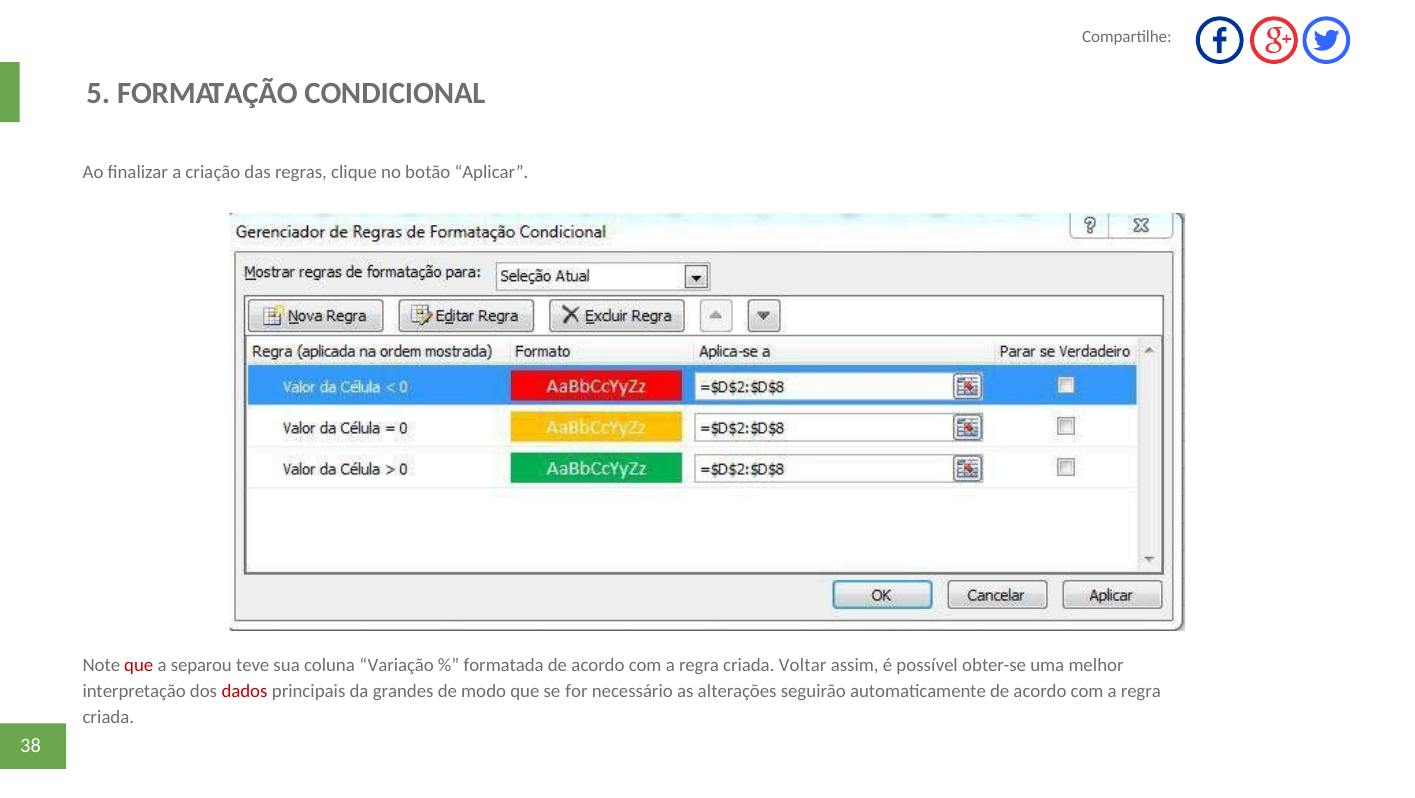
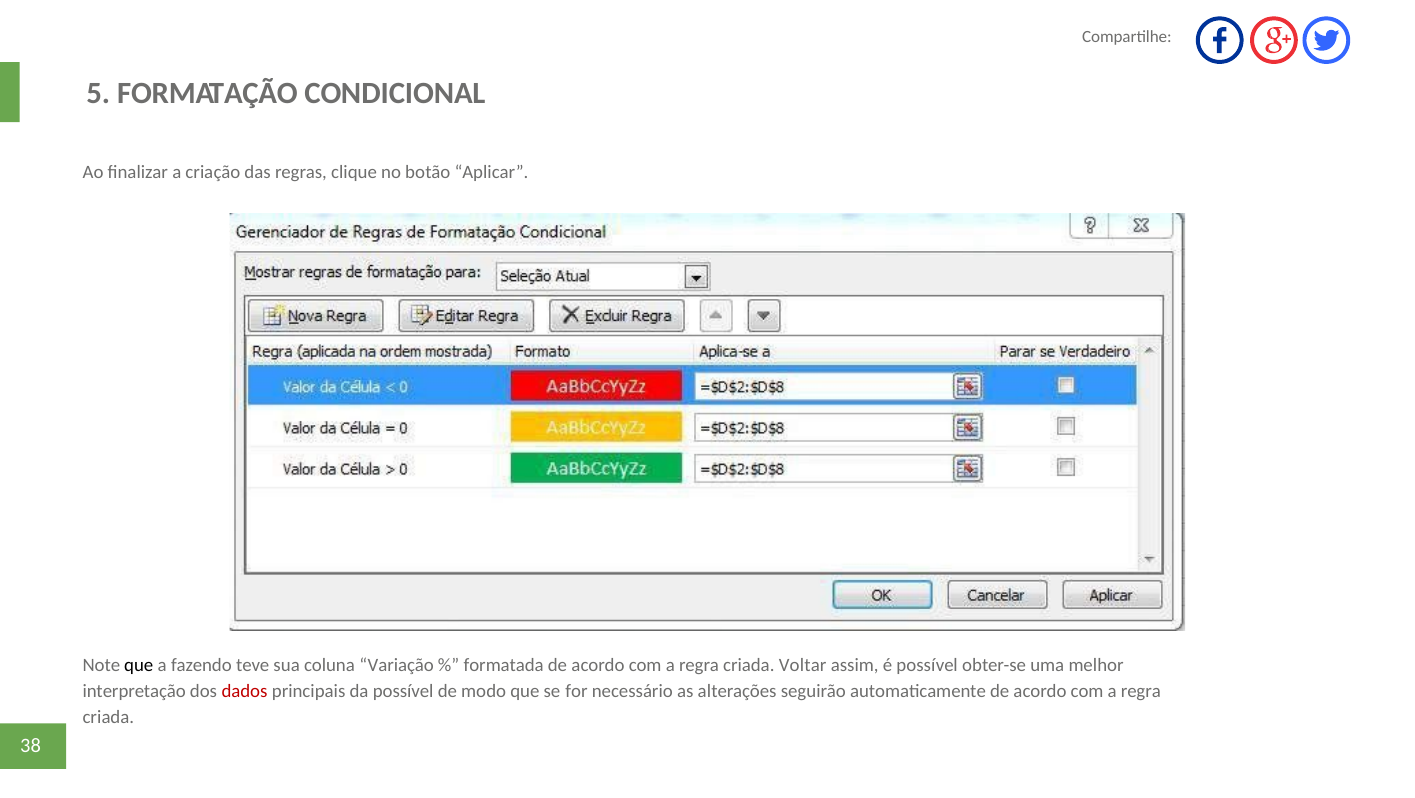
que at (139, 665) colour: red -> black
separou: separou -> fazendo
da grandes: grandes -> possível
